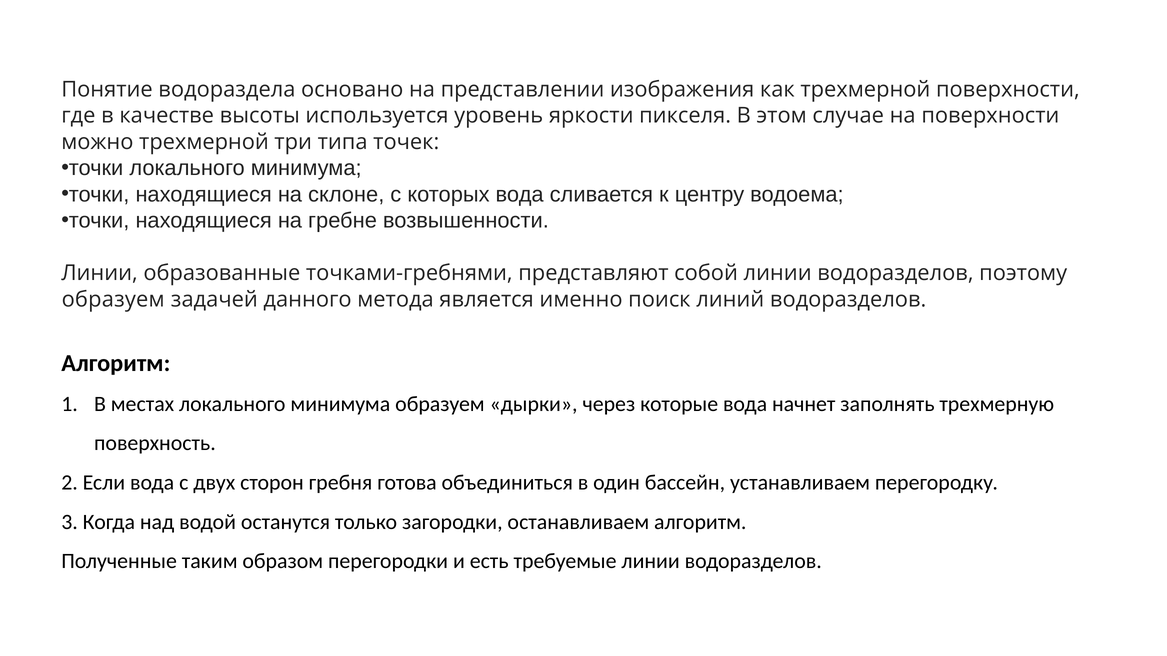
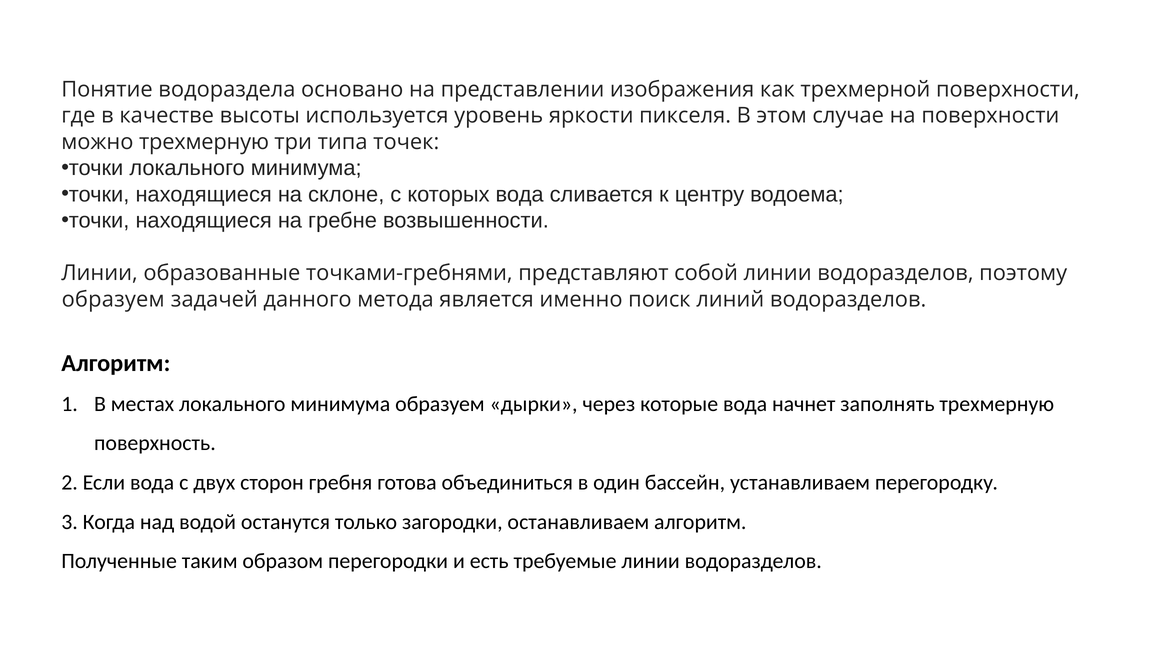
можно трехмерной: трехмерной -> трехмерную
